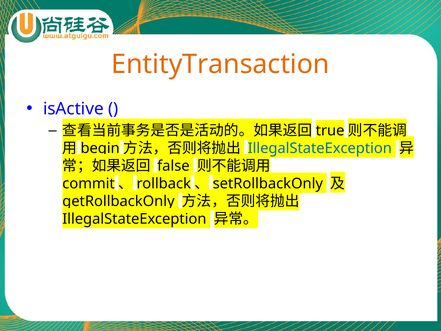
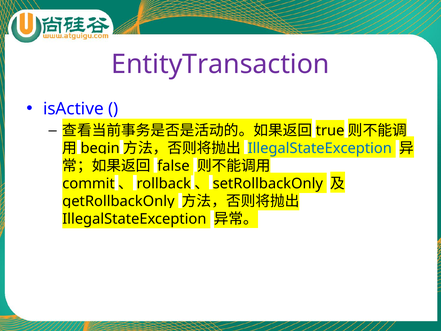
EntityTransaction colour: orange -> purple
